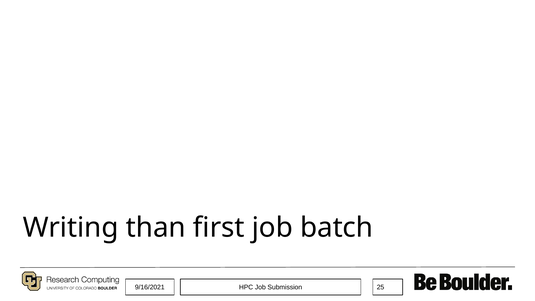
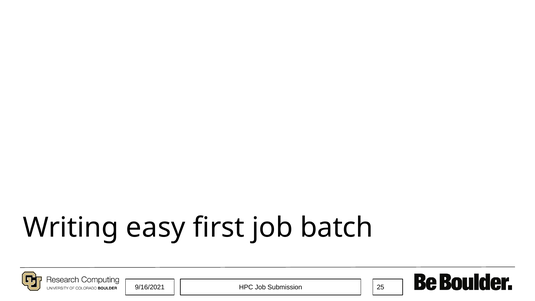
than: than -> easy
